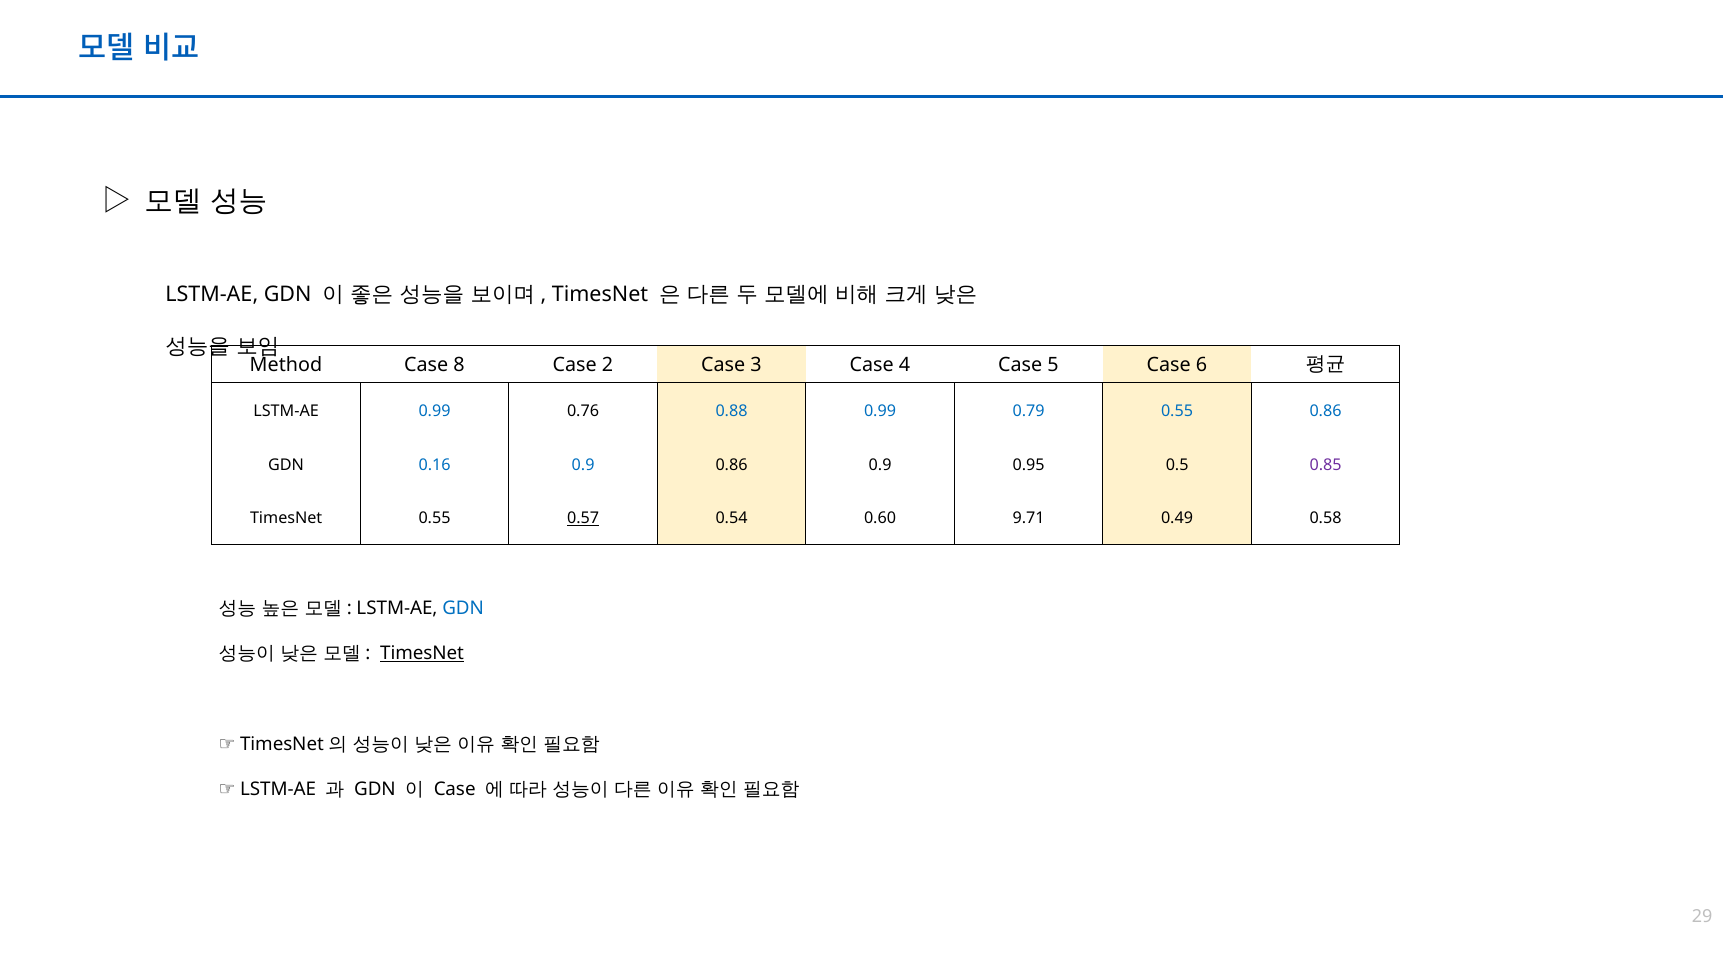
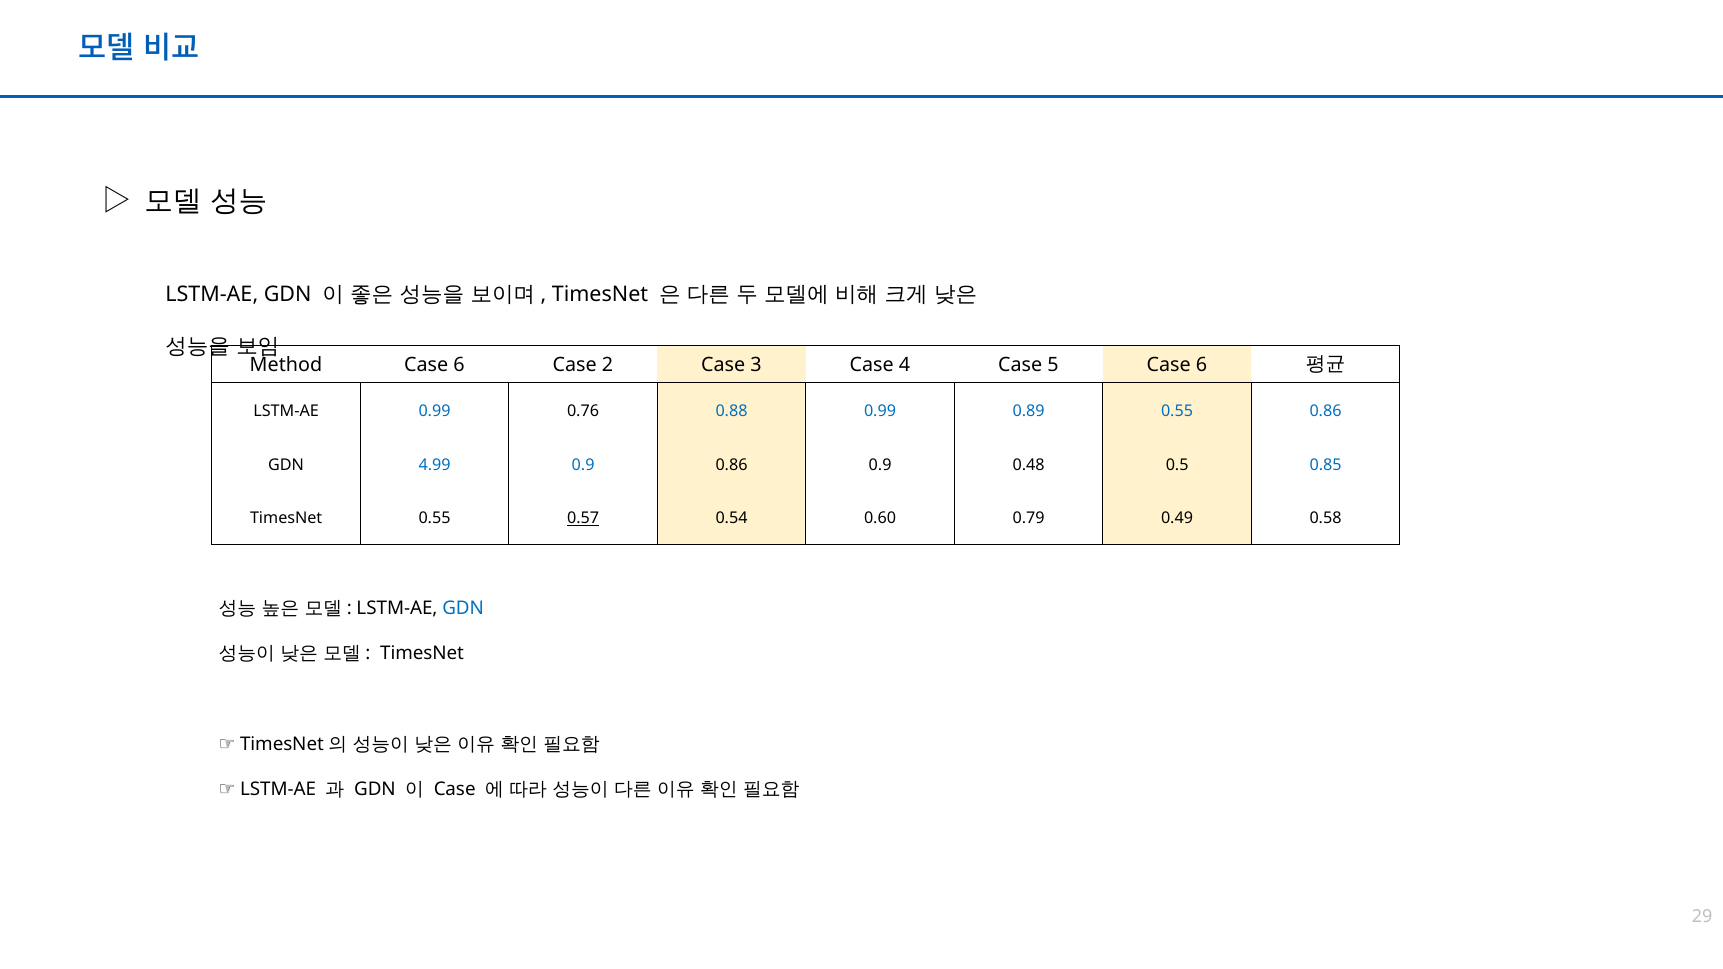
Method Case 8: 8 -> 6
0.79: 0.79 -> 0.89
0.16: 0.16 -> 4.99
0.95: 0.95 -> 0.48
0.85 colour: purple -> blue
9.71: 9.71 -> 0.79
TimesNet at (422, 654) underline: present -> none
